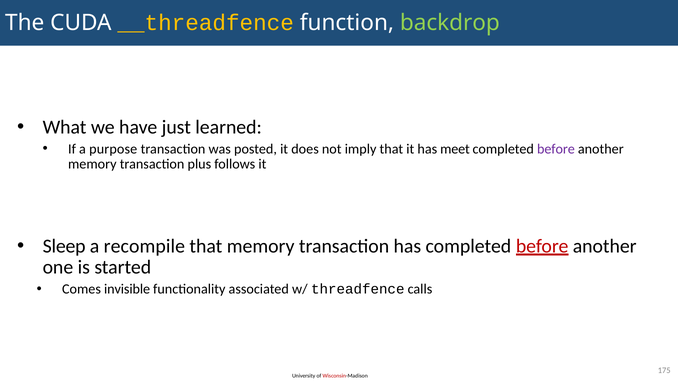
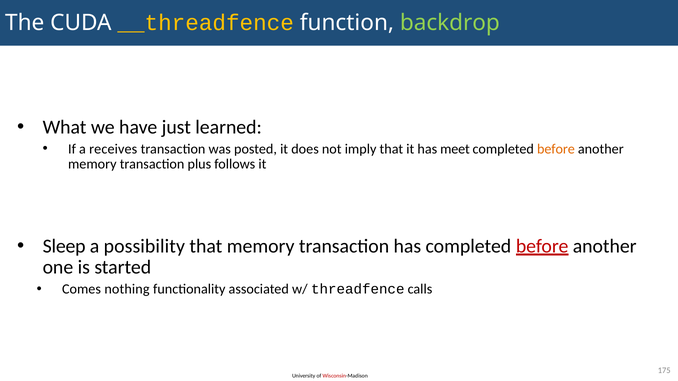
purpose: purpose -> receives
before at (556, 149) colour: purple -> orange
recompile: recompile -> possibility
invisible: invisible -> nothing
